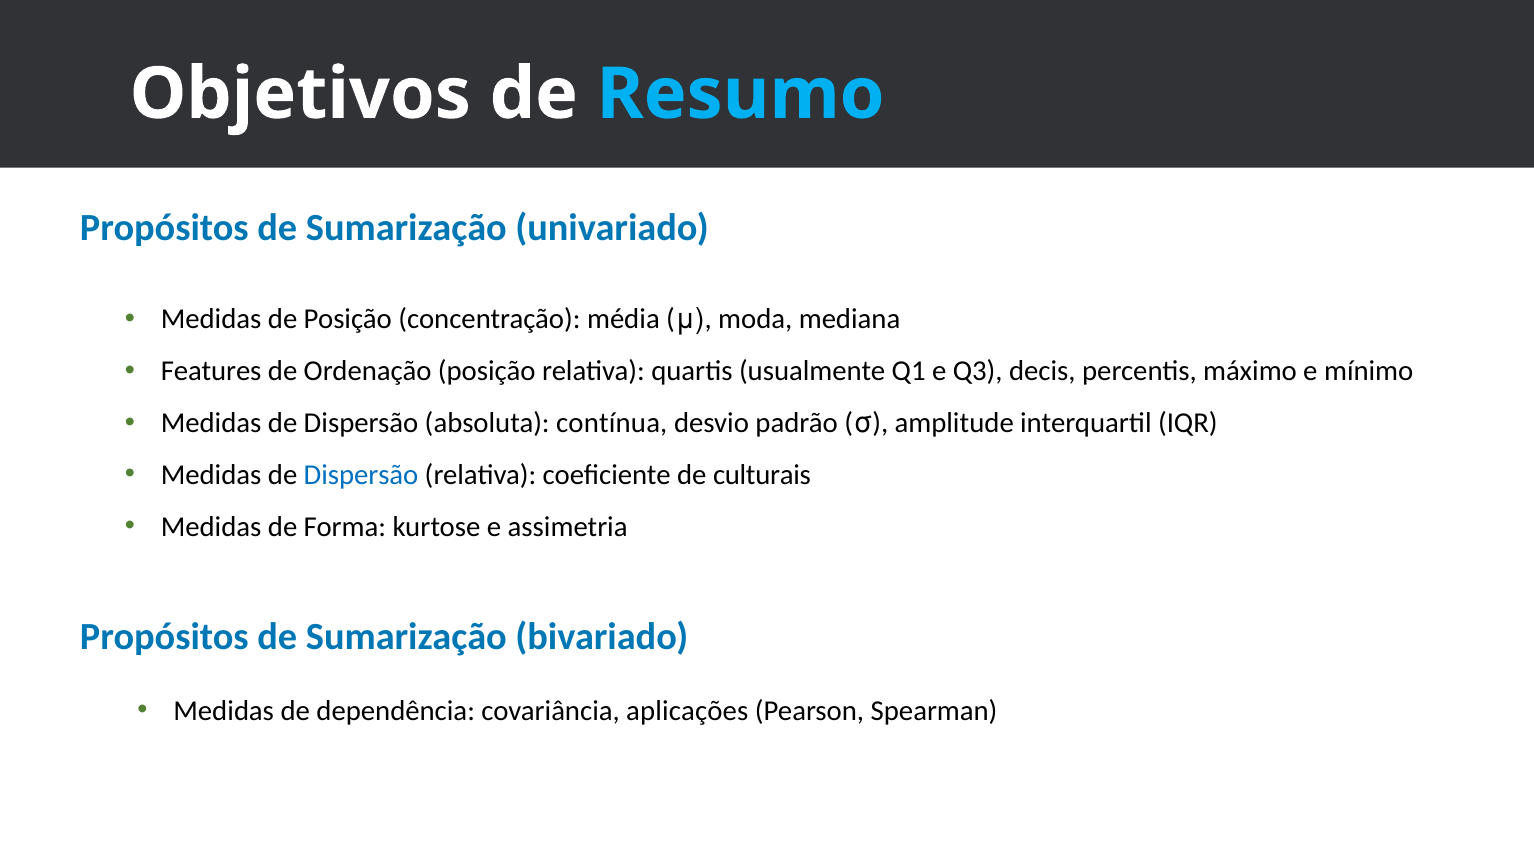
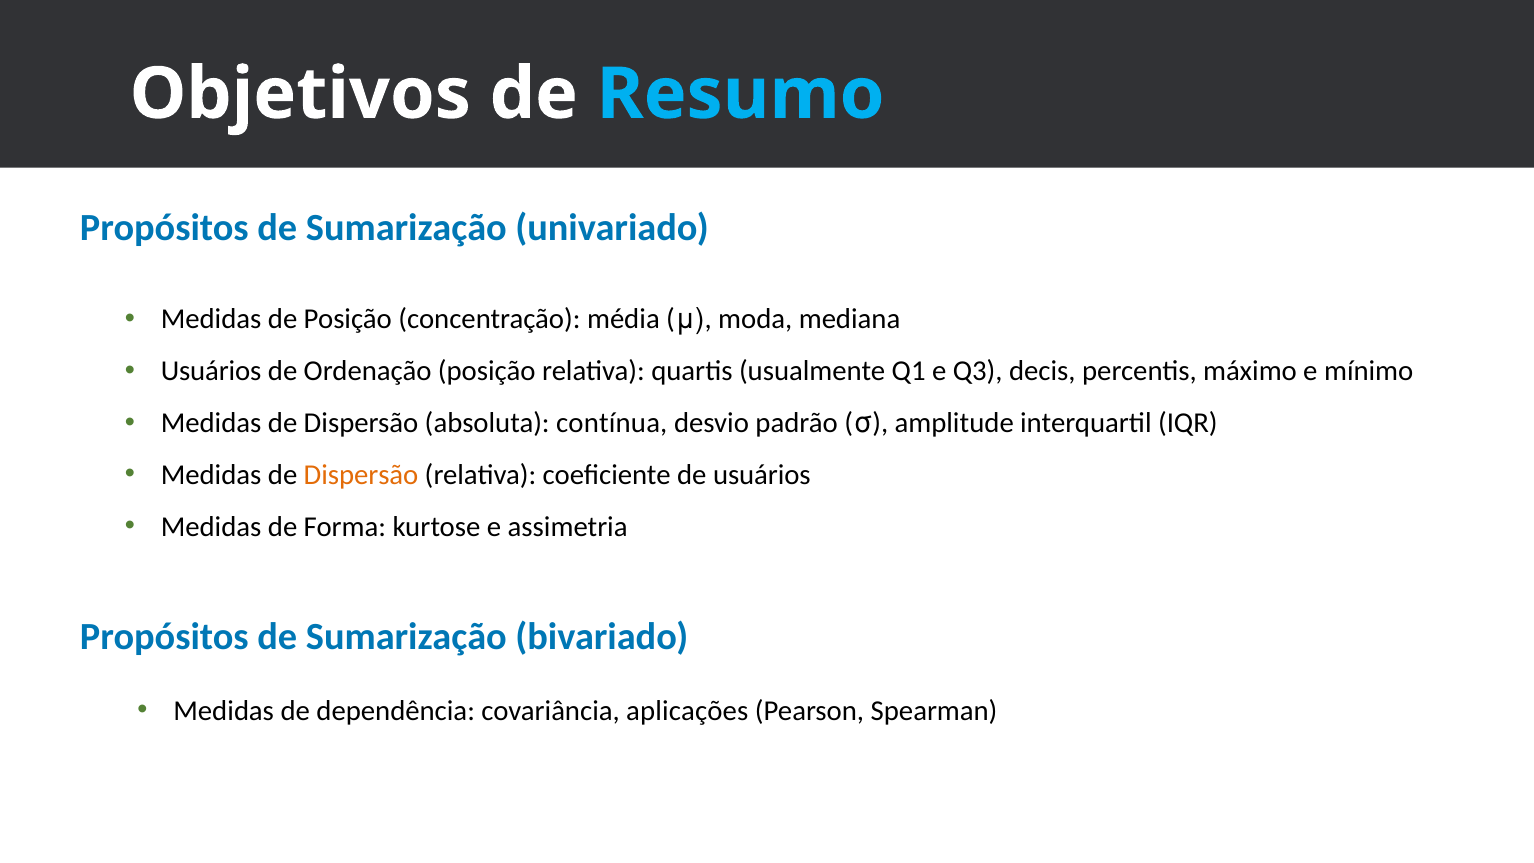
Features at (211, 371): Features -> Usuários
Dispersão at (361, 475) colour: blue -> orange
de culturais: culturais -> usuários
